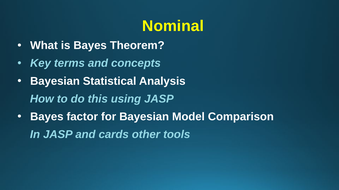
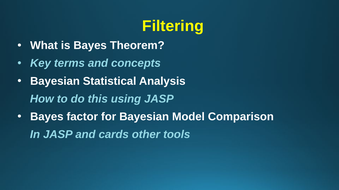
Nominal: Nominal -> Filtering
